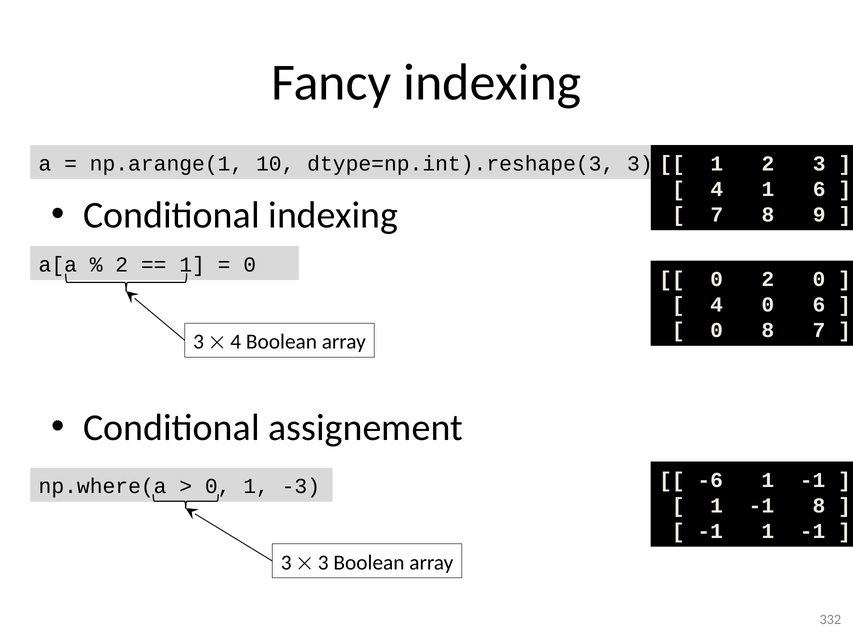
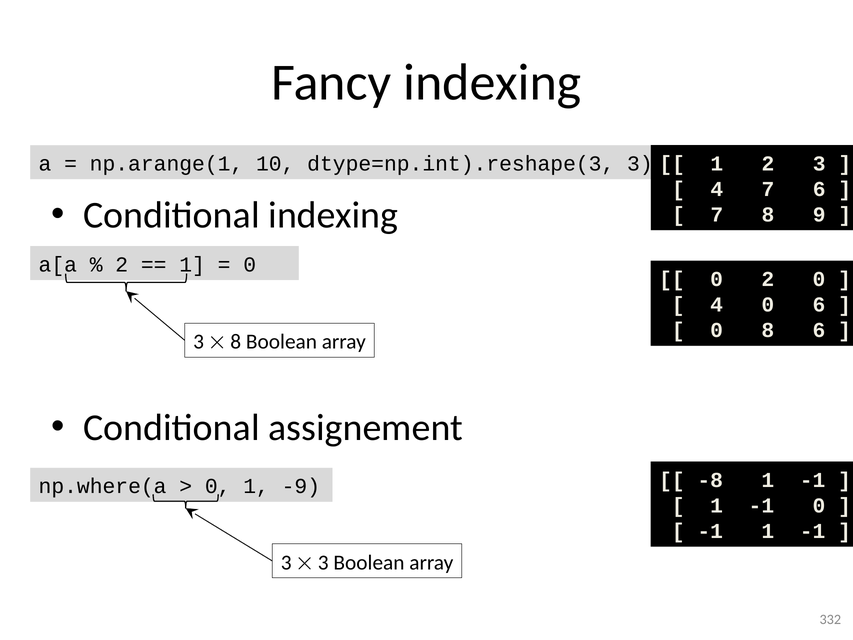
4 1: 1 -> 7
8 7: 7 -> 6
4 at (236, 342): 4 -> 8
-6: -6 -> -8
-3: -3 -> -9
-1 8: 8 -> 0
